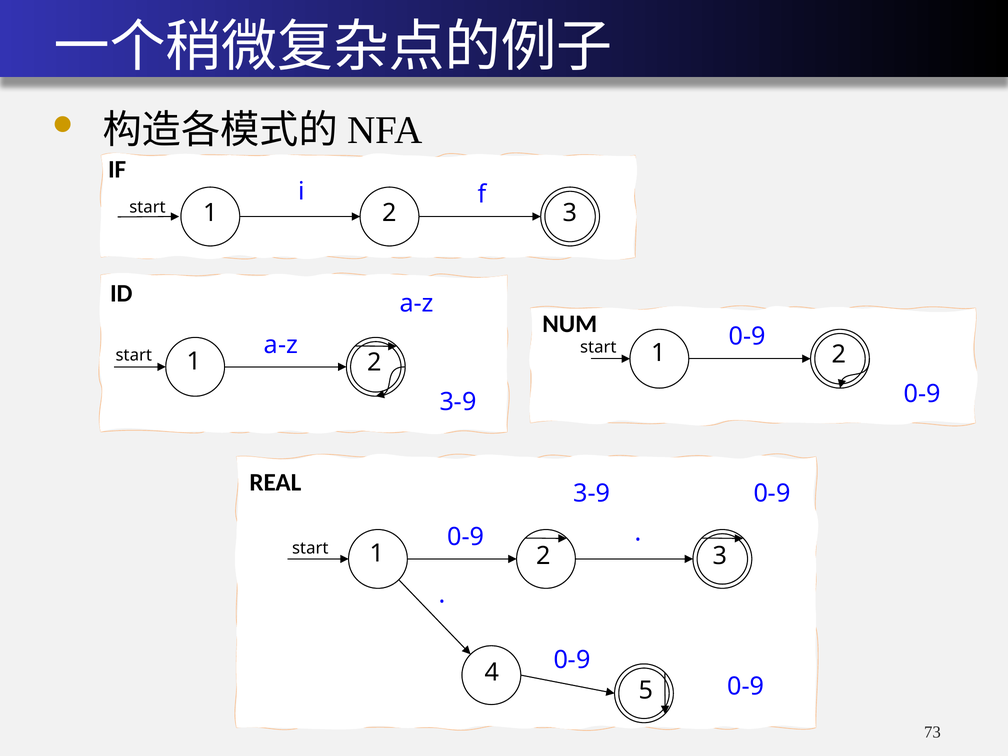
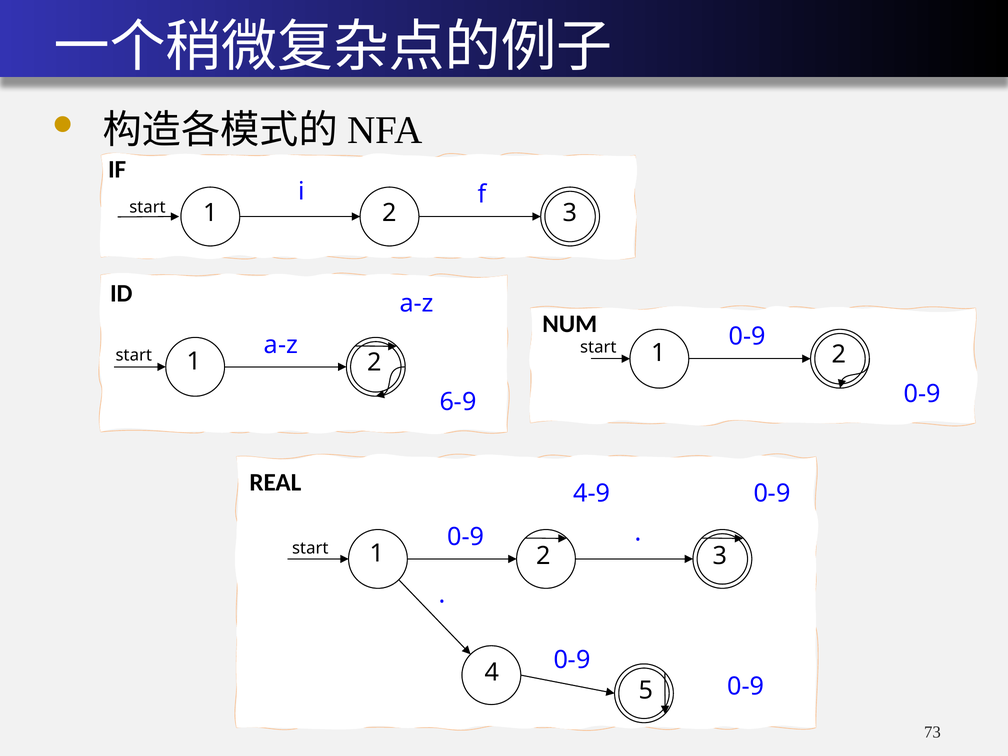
3-9 at (458, 402): 3-9 -> 6-9
3-9 at (592, 493): 3-9 -> 4-9
